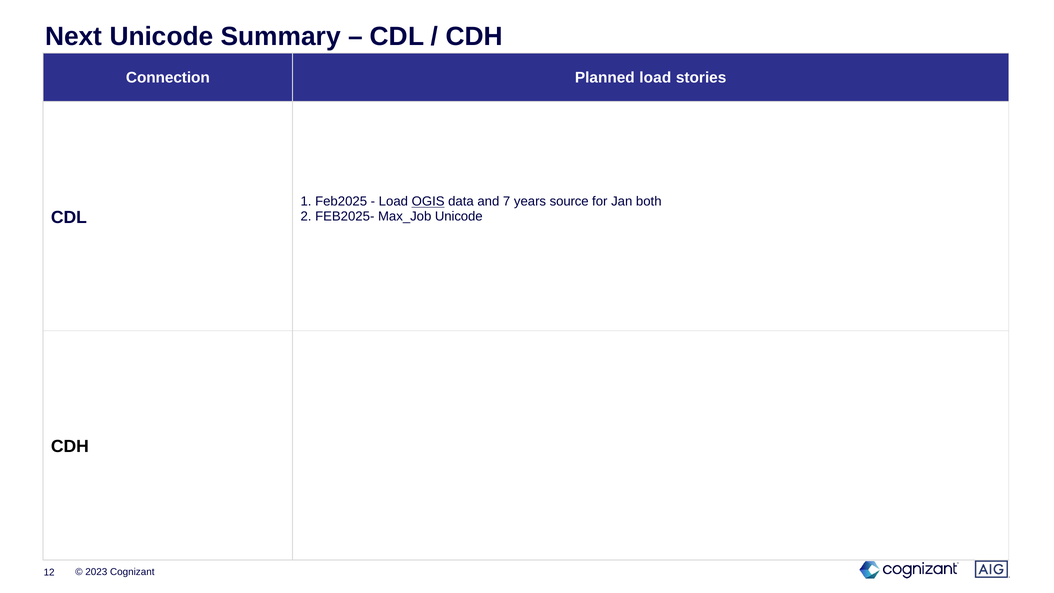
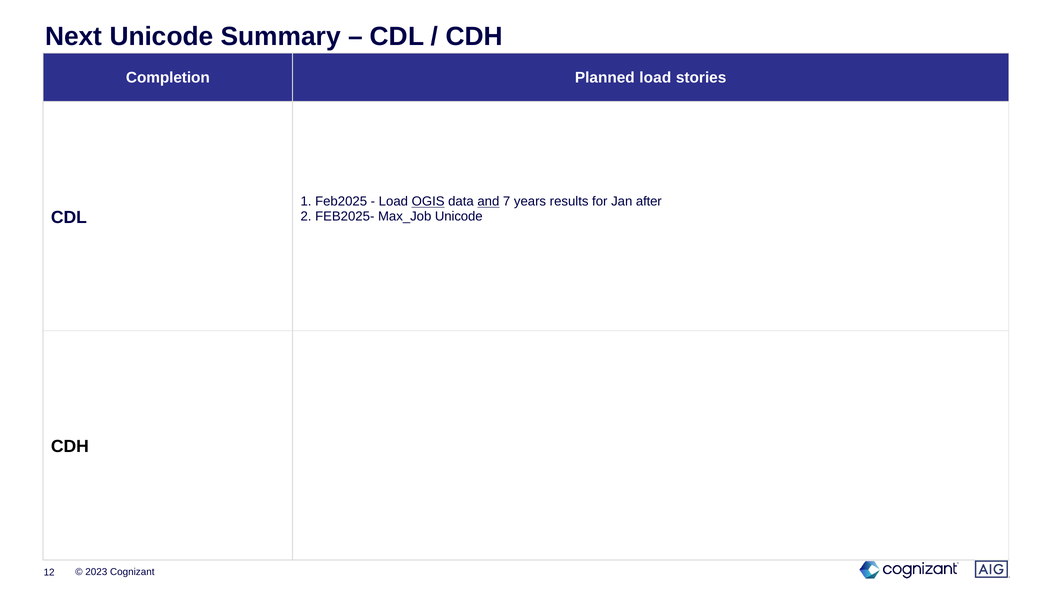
Connection: Connection -> Completion
and underline: none -> present
source: source -> results
both: both -> after
